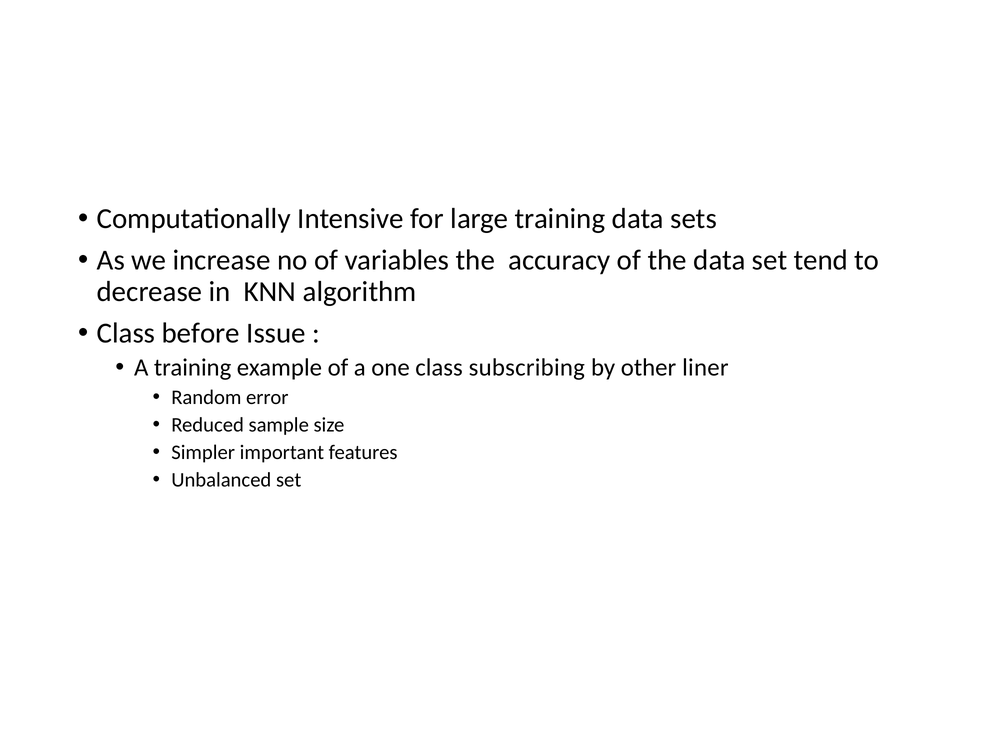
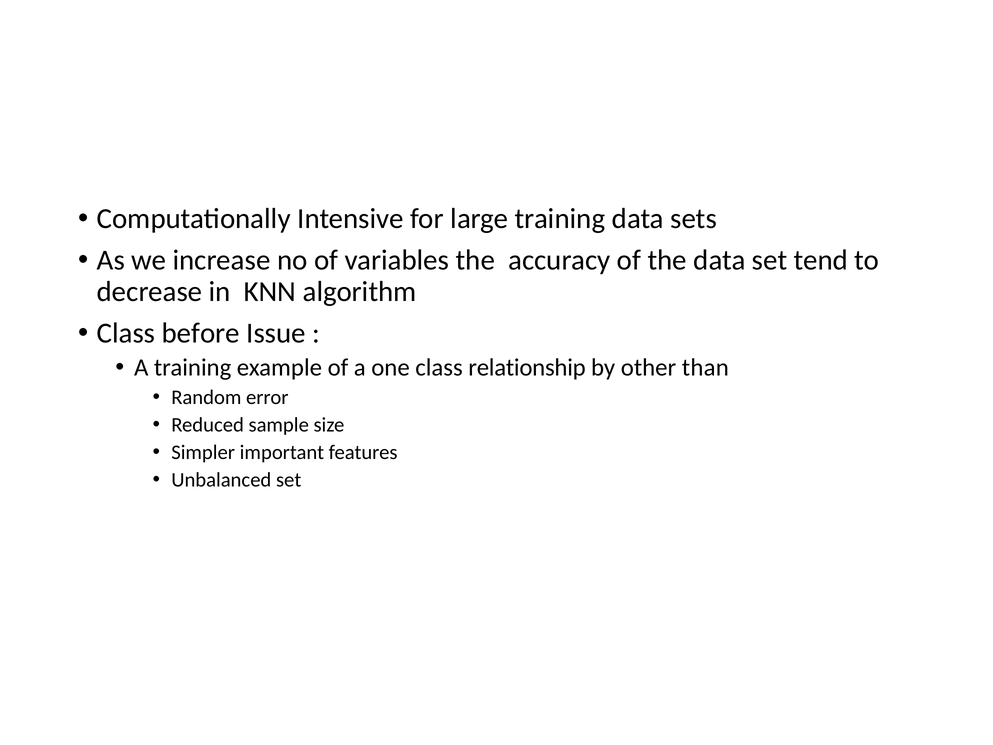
subscribing: subscribing -> relationship
liner: liner -> than
